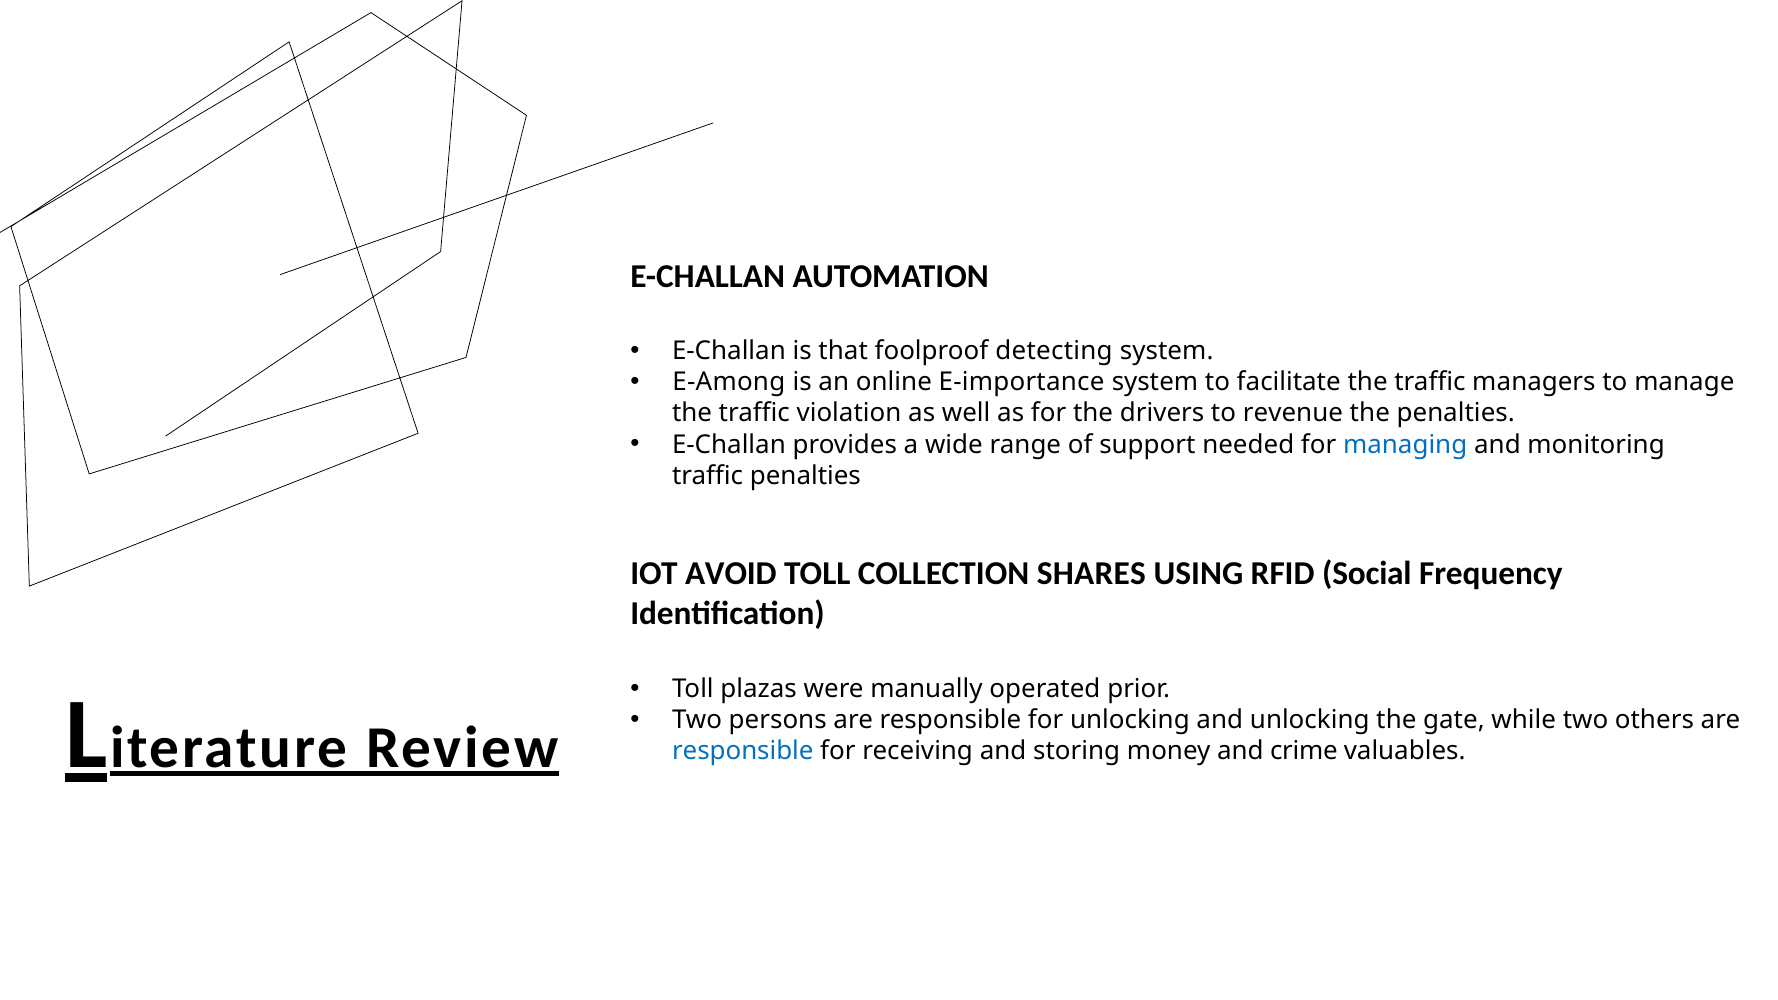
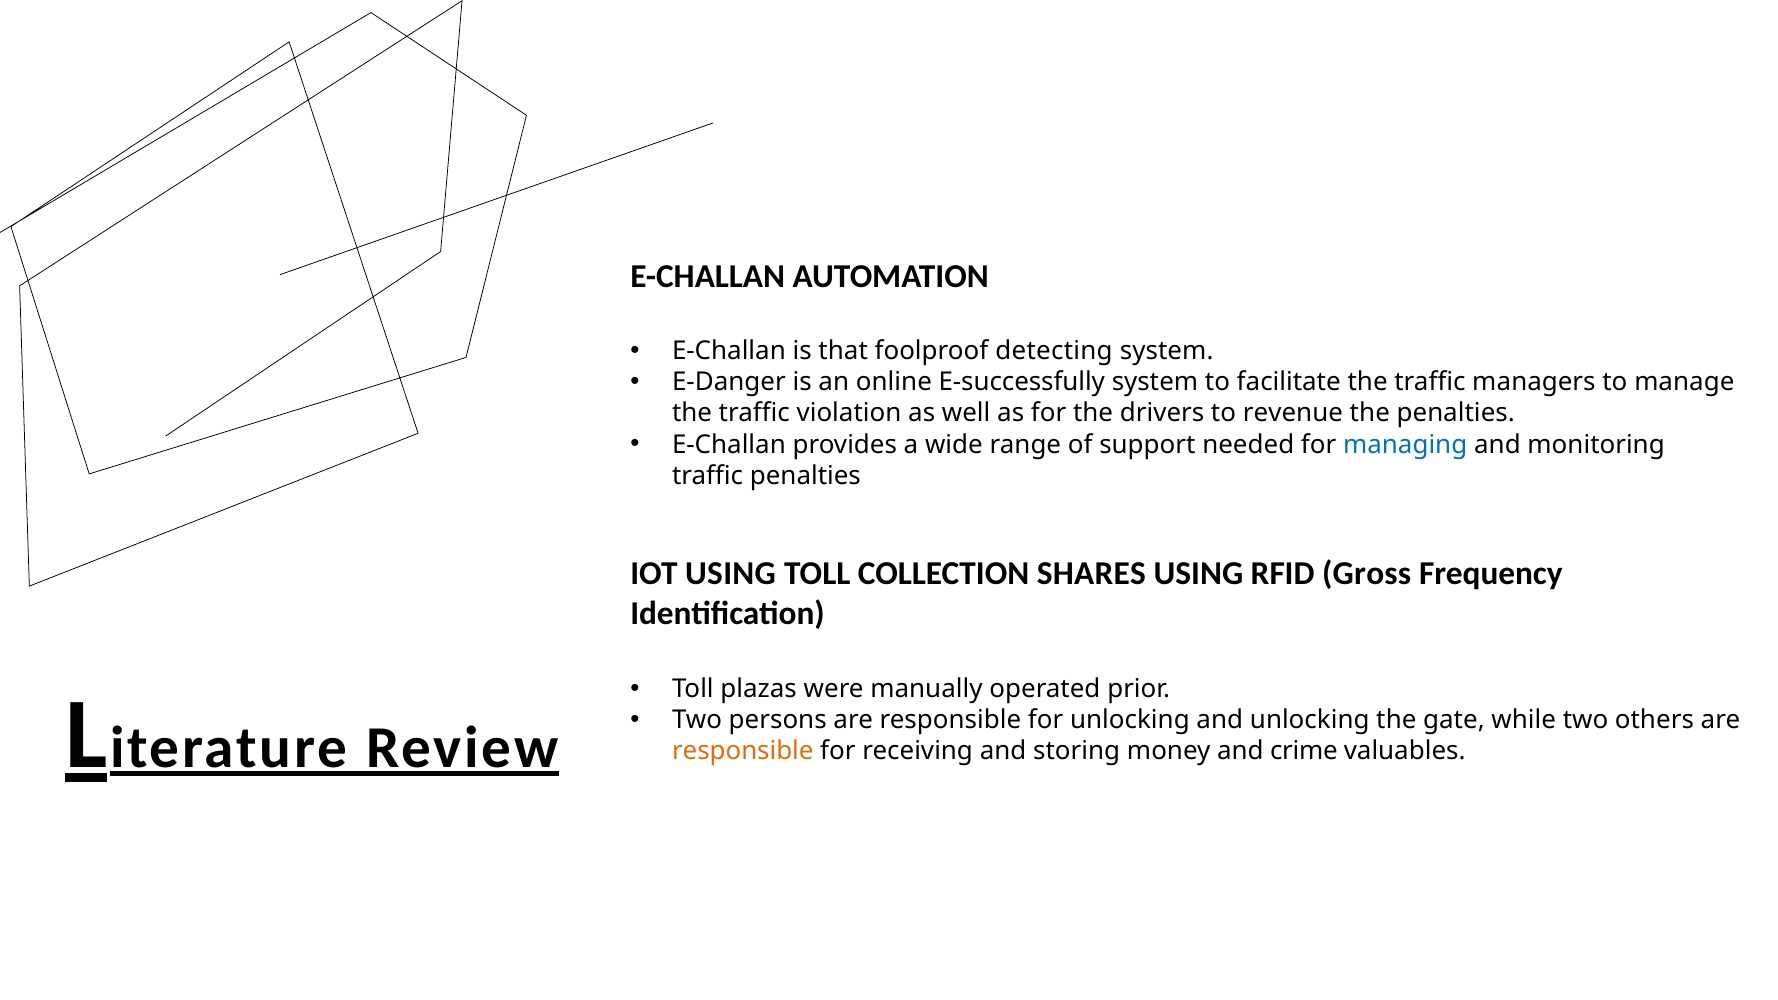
E-Among: E-Among -> E-Danger
E-importance: E-importance -> E-successfully
IOT AVOID: AVOID -> USING
Social: Social -> Gross
responsible at (743, 751) colour: blue -> orange
